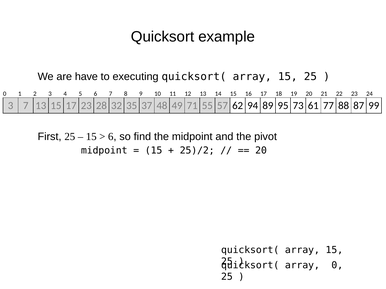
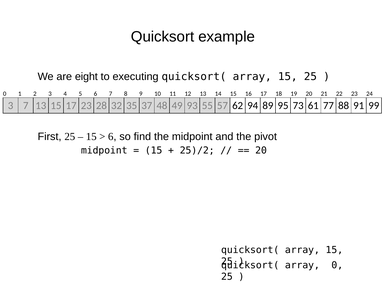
have: have -> eight
71: 71 -> 93
87: 87 -> 91
